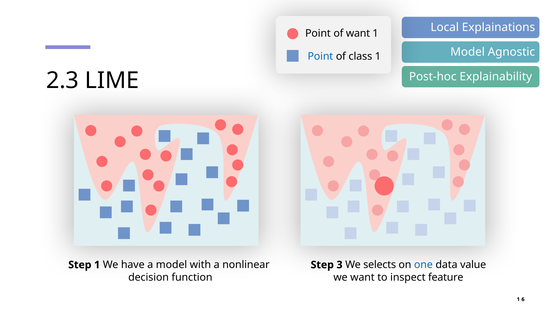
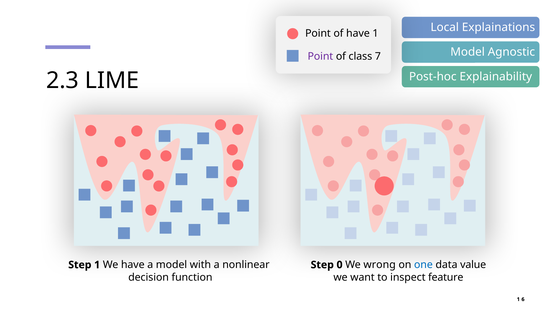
of want: want -> have
Point at (320, 57) colour: blue -> purple
class 1: 1 -> 7
3: 3 -> 0
selects: selects -> wrong
